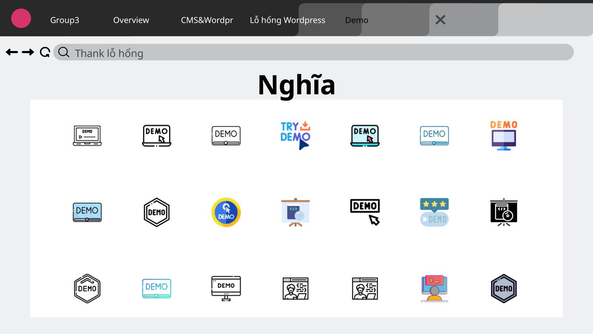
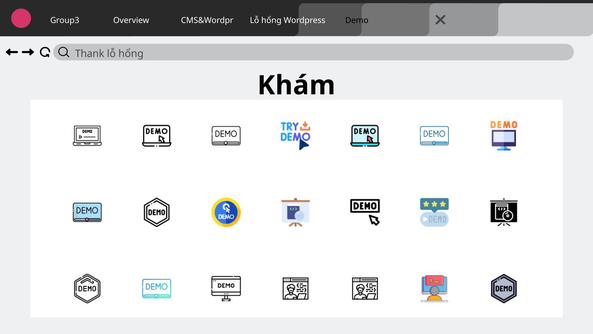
Nghĩa: Nghĩa -> Khám
